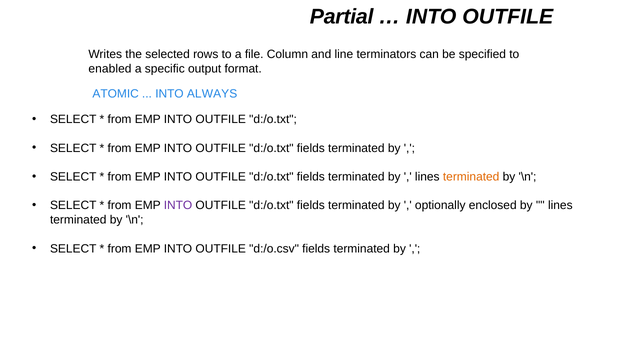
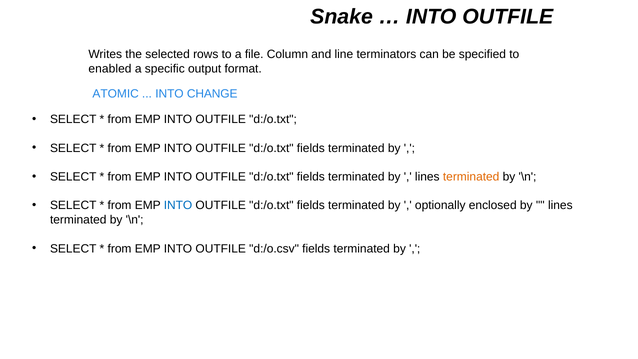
Partial: Partial -> Snake
ALWAYS: ALWAYS -> CHANGE
INTO at (178, 205) colour: purple -> blue
